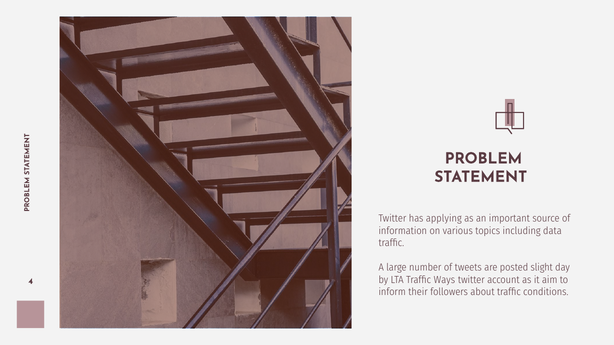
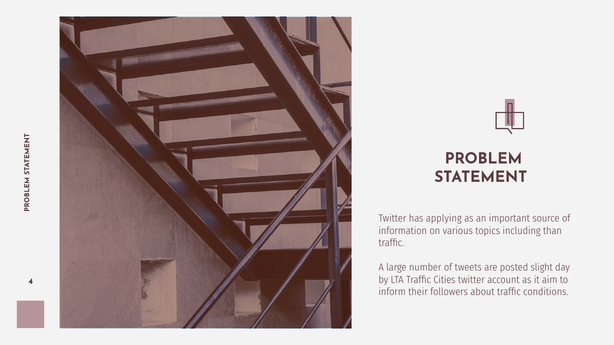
data: data -> than
Ways: Ways -> Cities
